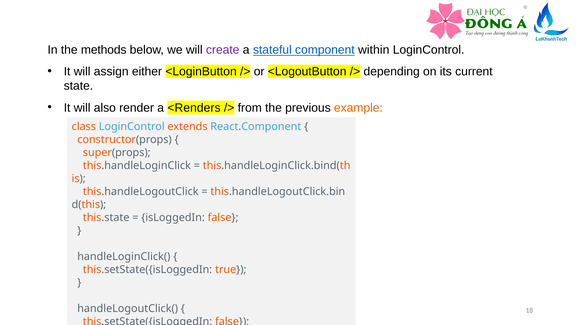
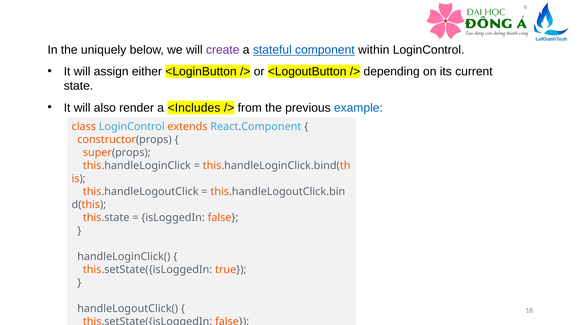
methods: methods -> uniquely
<Renders: <Renders -> <Includes
example colour: orange -> blue
